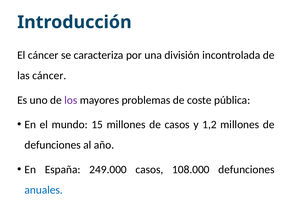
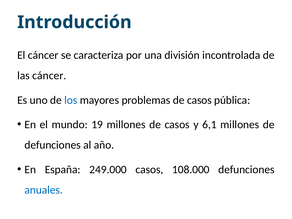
los colour: purple -> blue
problemas de coste: coste -> casos
15: 15 -> 19
1,2: 1,2 -> 6,1
